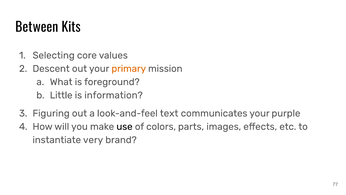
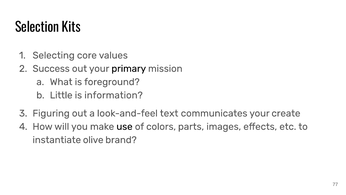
Between: Between -> Selection
Descent: Descent -> Success
primary colour: orange -> black
purple: purple -> create
very: very -> olive
